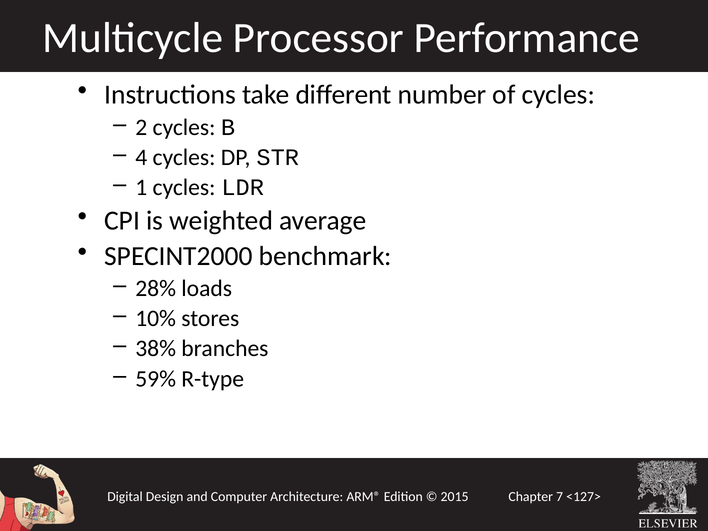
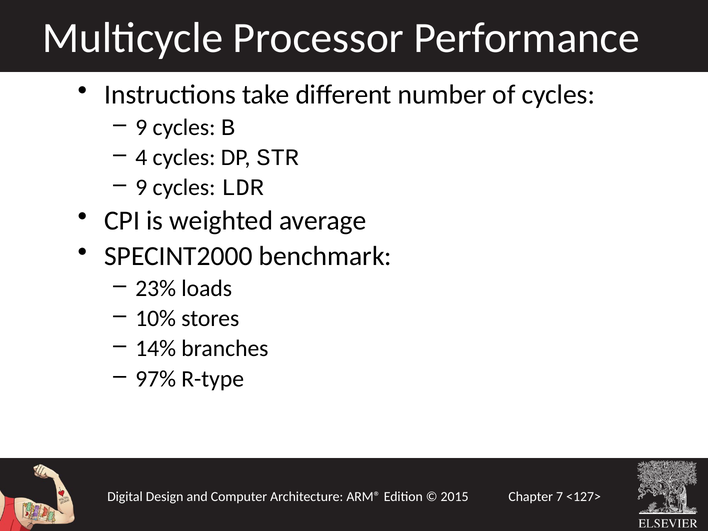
2 at (141, 127): 2 -> 9
1 at (141, 188): 1 -> 9
28%: 28% -> 23%
38%: 38% -> 14%
59%: 59% -> 97%
